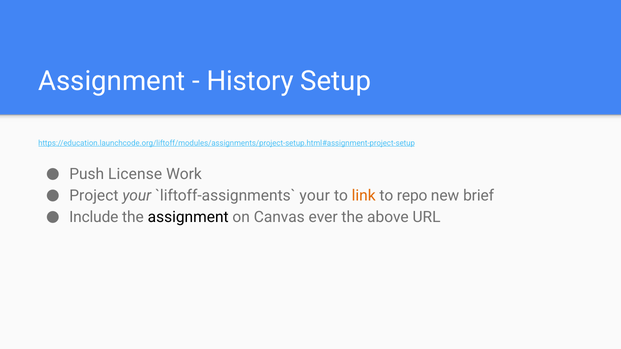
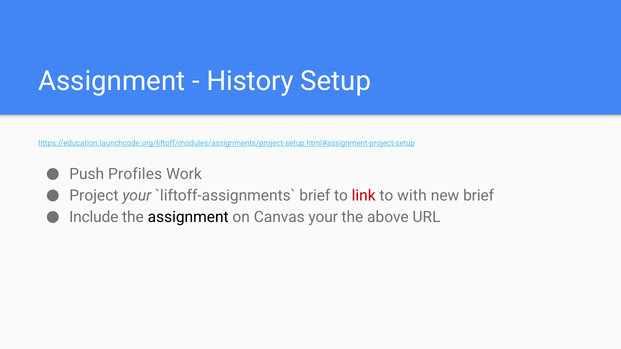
License: License -> Profiles
your at (315, 196): your -> brief
link colour: orange -> red
repo: repo -> with
Canvas ever: ever -> your
